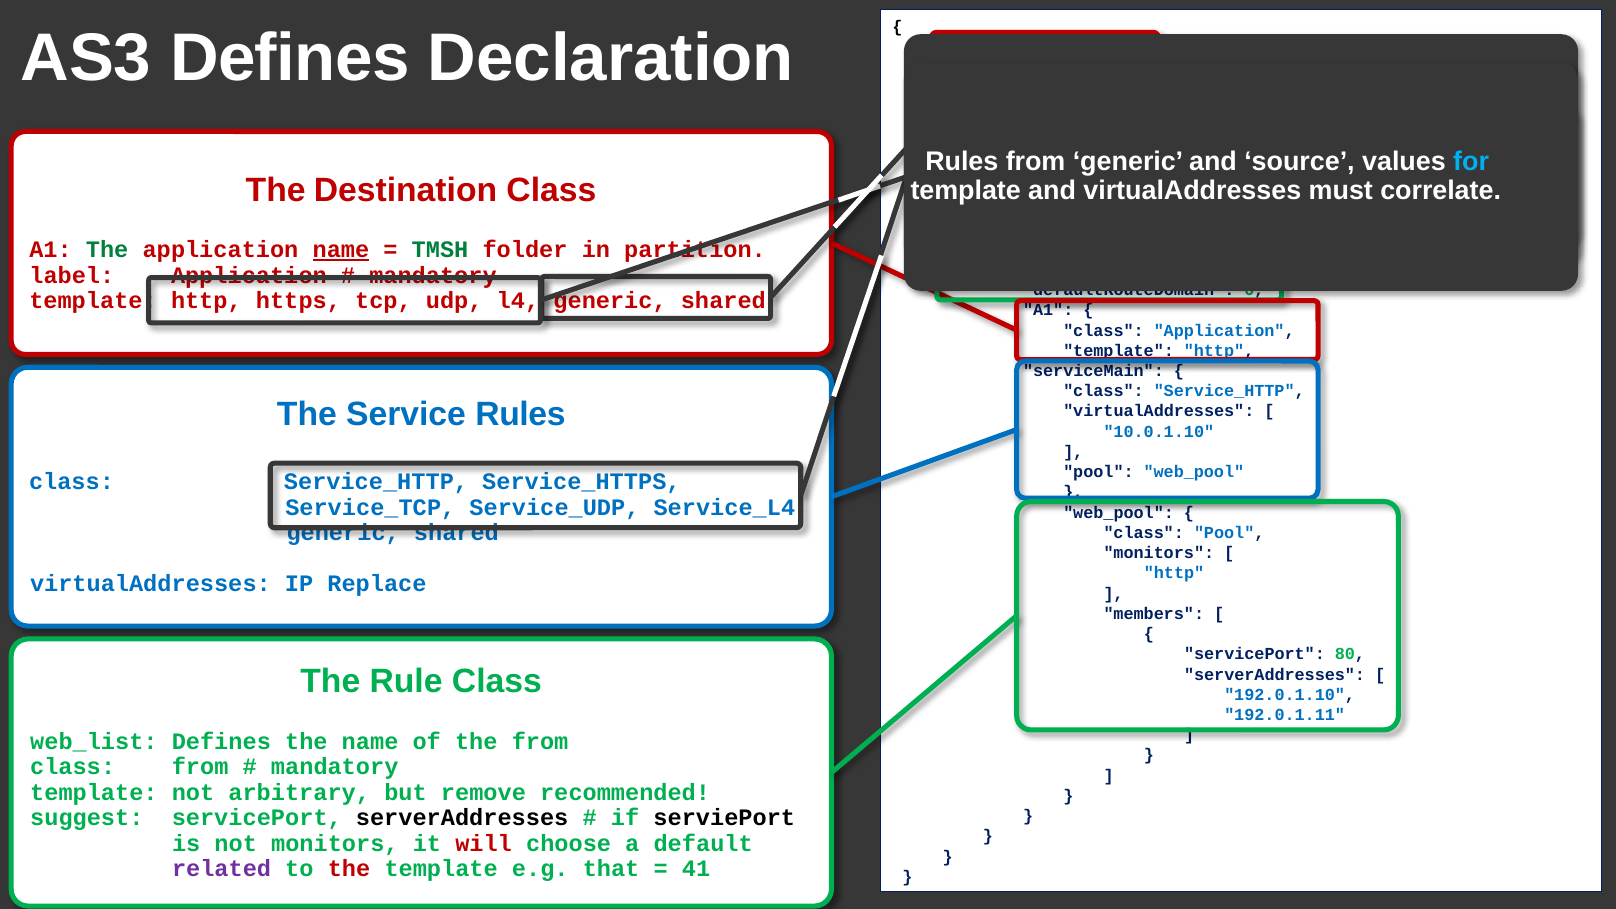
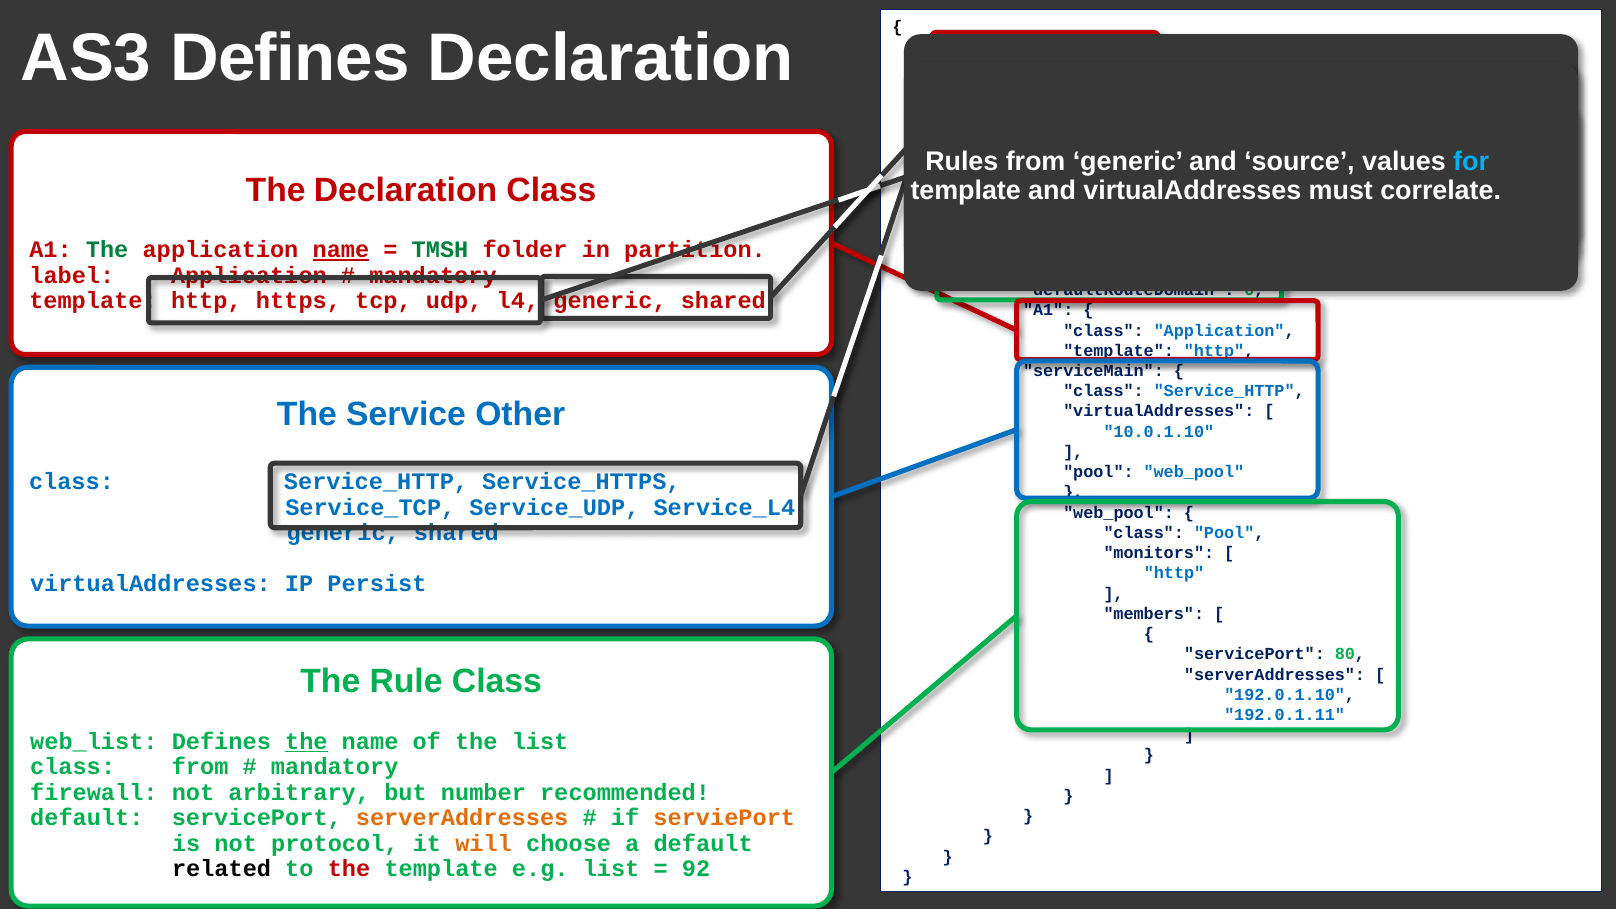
The Destination: Destination -> Declaration
Service Rules: Rules -> Other
IP Replace: Replace -> Persist
the at (306, 741) underline: none -> present
the from: from -> list
template at (94, 792): template -> firewall
remove: remove -> number
suggest at (87, 818): suggest -> default
serverAddresses at (462, 818) colour: black -> orange
serviePort colour: black -> orange
not monitors: monitors -> protocol
will colour: red -> orange
related colour: purple -> black
e.g that: that -> list
41: 41 -> 92
